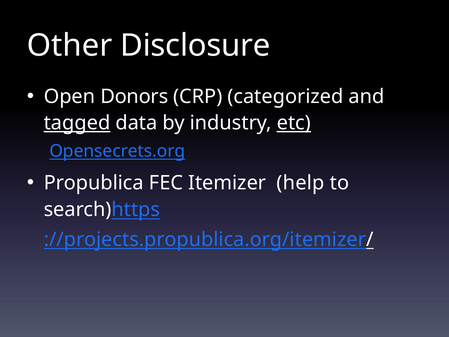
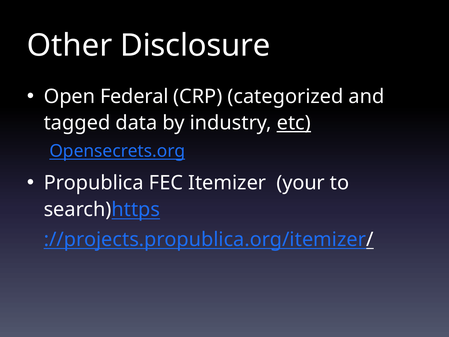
Donors: Donors -> Federal
tagged underline: present -> none
help: help -> your
